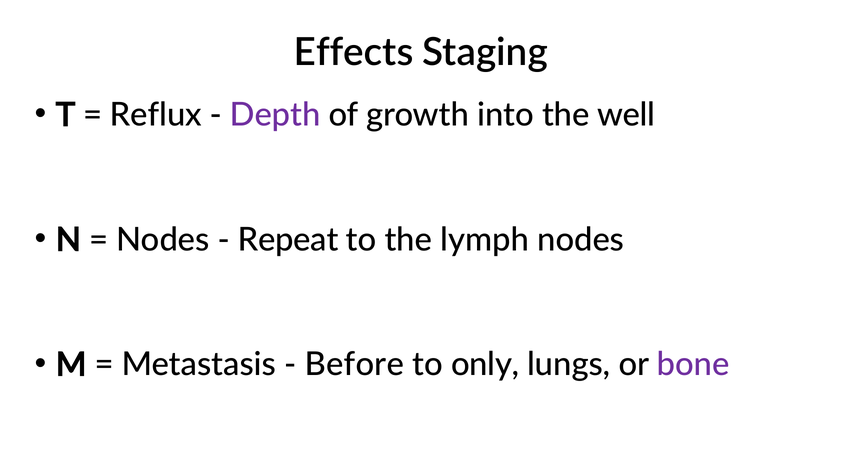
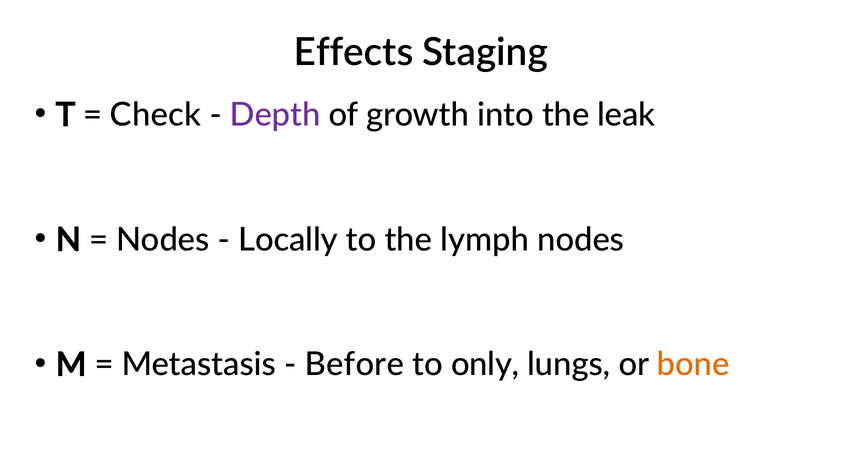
Reflux: Reflux -> Check
well: well -> leak
Repeat: Repeat -> Locally
bone colour: purple -> orange
